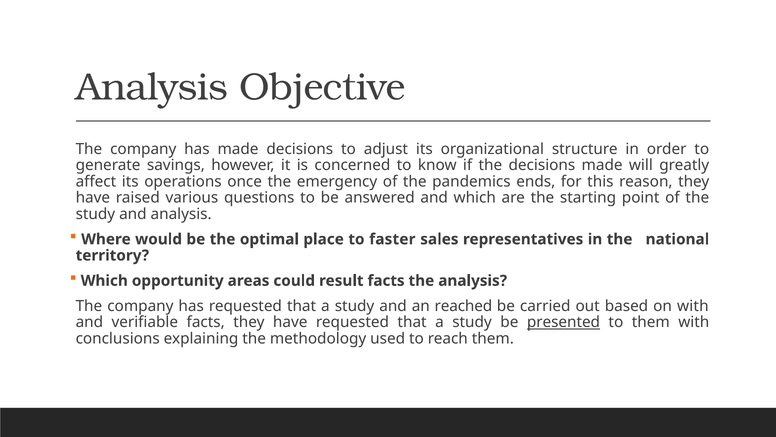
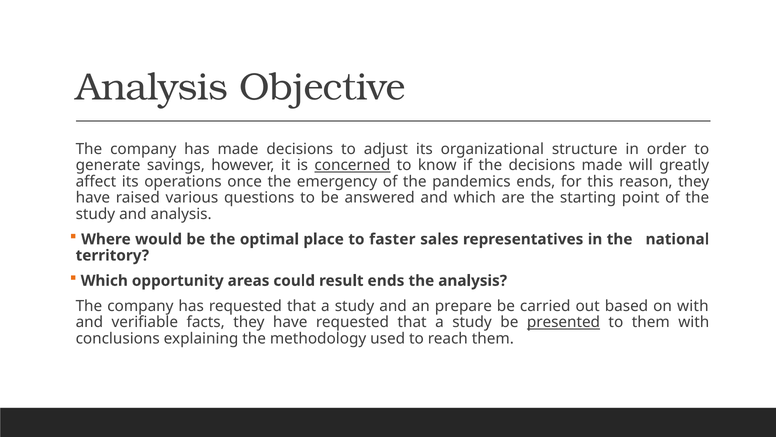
concerned underline: none -> present
result facts: facts -> ends
reached: reached -> prepare
